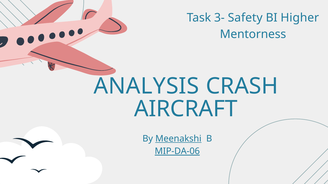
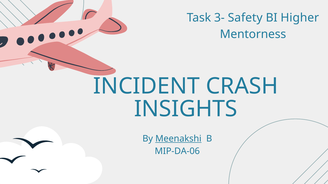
ANALYSIS: ANALYSIS -> INCIDENT
AIRCRAFT: AIRCRAFT -> INSIGHTS
MIP-DA-06 underline: present -> none
